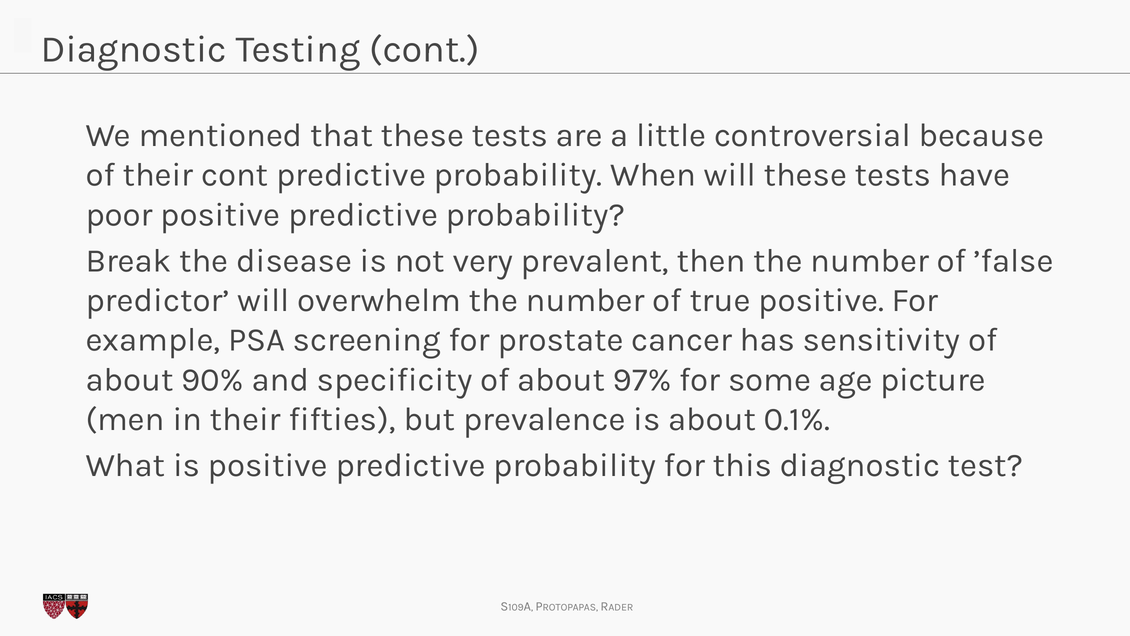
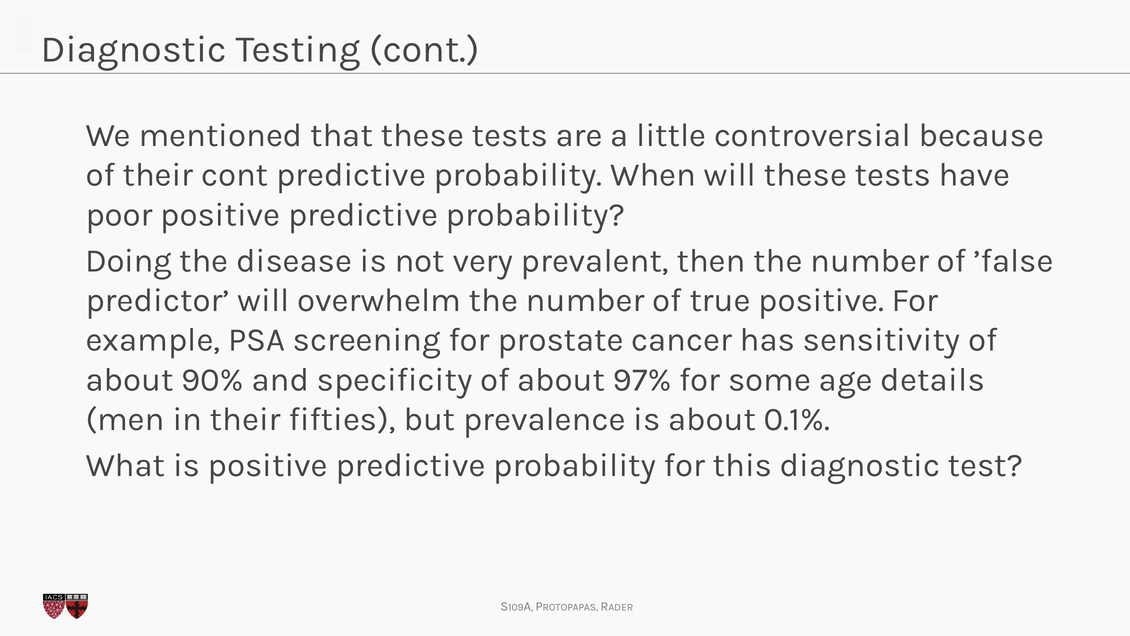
Break: Break -> Doing
picture: picture -> details
